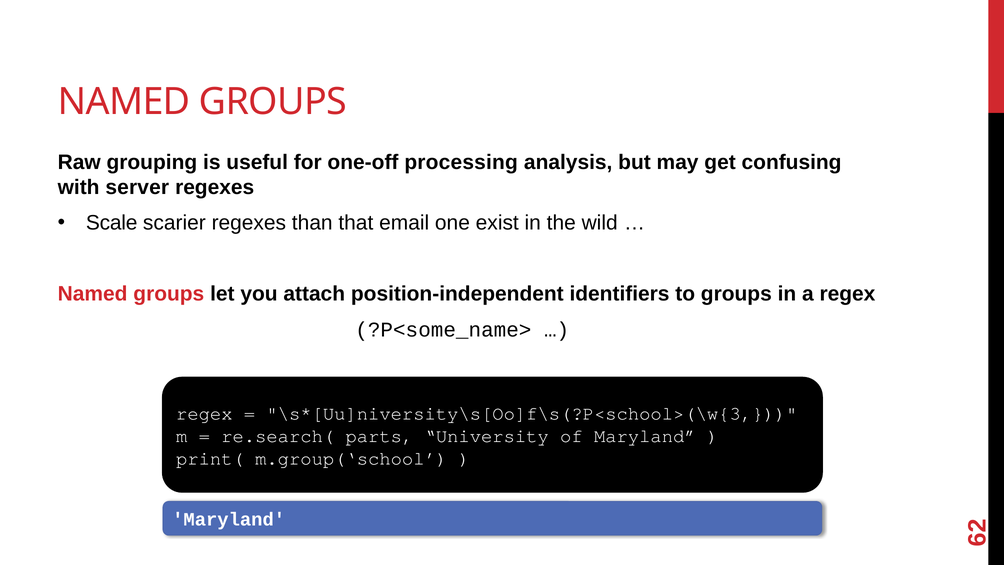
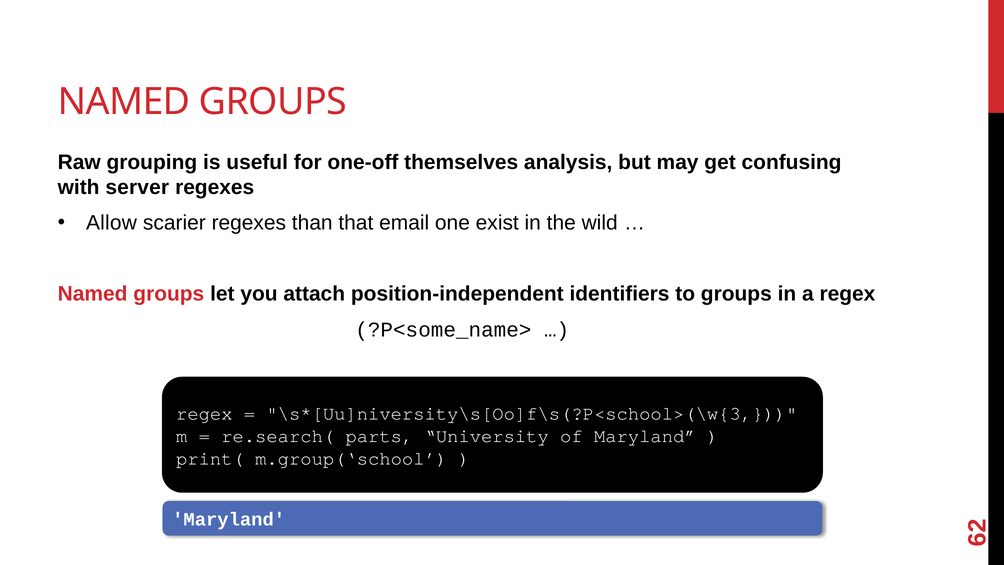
processing: processing -> themselves
Scale: Scale -> Allow
